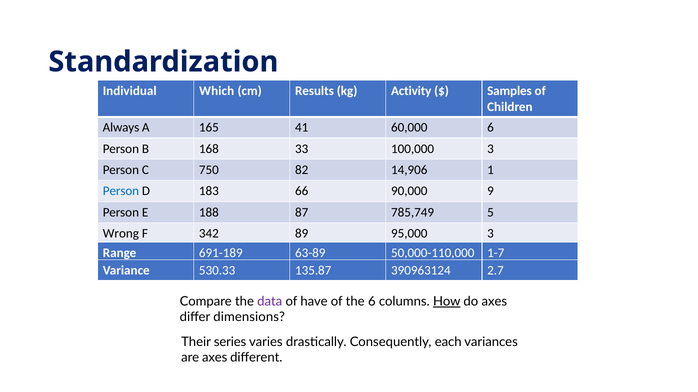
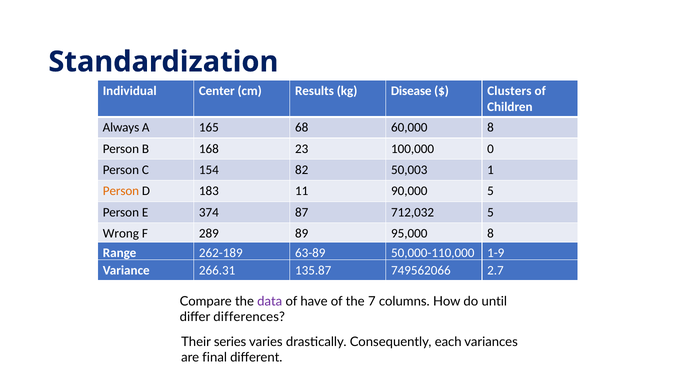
Which: Which -> Center
Activity: Activity -> Disease
Samples: Samples -> Clusters
41: 41 -> 68
60,000 6: 6 -> 8
33: 33 -> 23
100,000 3: 3 -> 0
750: 750 -> 154
14,906: 14,906 -> 50,003
Person at (121, 191) colour: blue -> orange
66: 66 -> 11
90,000 9: 9 -> 5
188: 188 -> 374
785,749: 785,749 -> 712,032
342: 342 -> 289
95,000 3: 3 -> 8
691-189: 691-189 -> 262-189
1-7: 1-7 -> 1-9
530.33: 530.33 -> 266.31
390963124: 390963124 -> 749562066
the 6: 6 -> 7
How underline: present -> none
do axes: axes -> until
dimensions: dimensions -> differences
are axes: axes -> final
